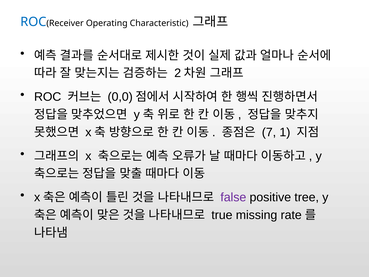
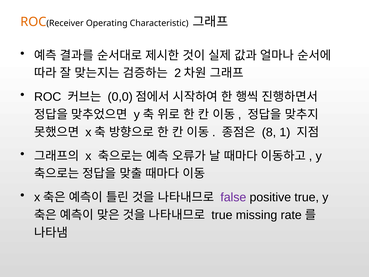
ROC at (33, 22) colour: blue -> orange
7: 7 -> 8
positive tree: tree -> true
